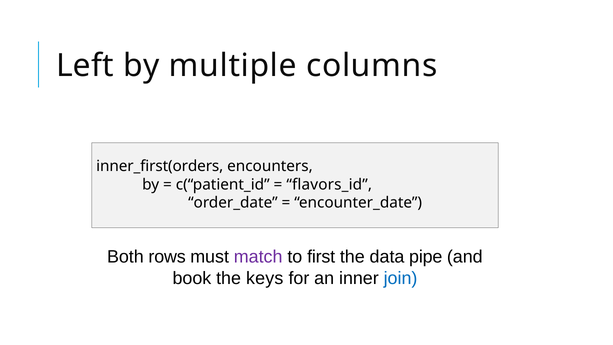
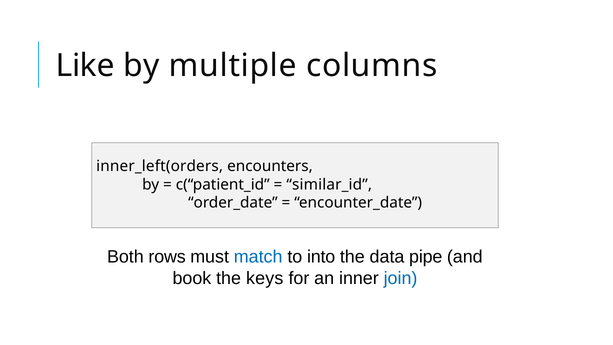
Left: Left -> Like
inner_first(orders: inner_first(orders -> inner_left(orders
flavors_id: flavors_id -> similar_id
match colour: purple -> blue
first: first -> into
